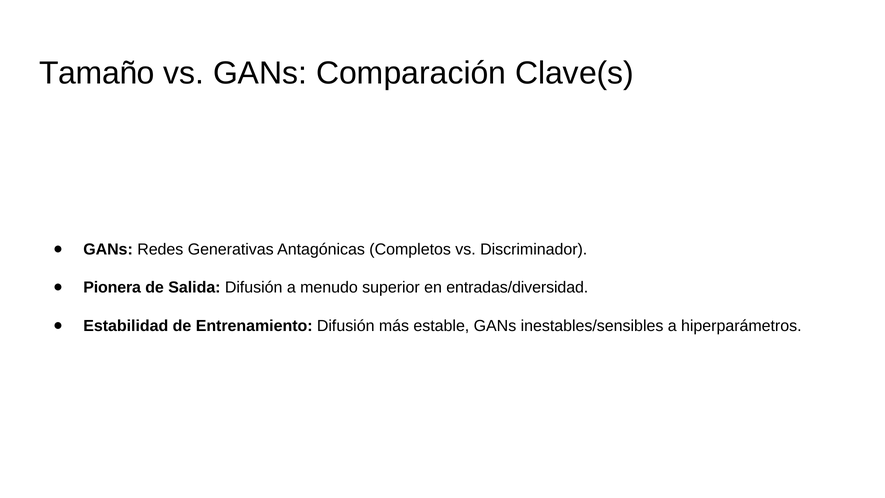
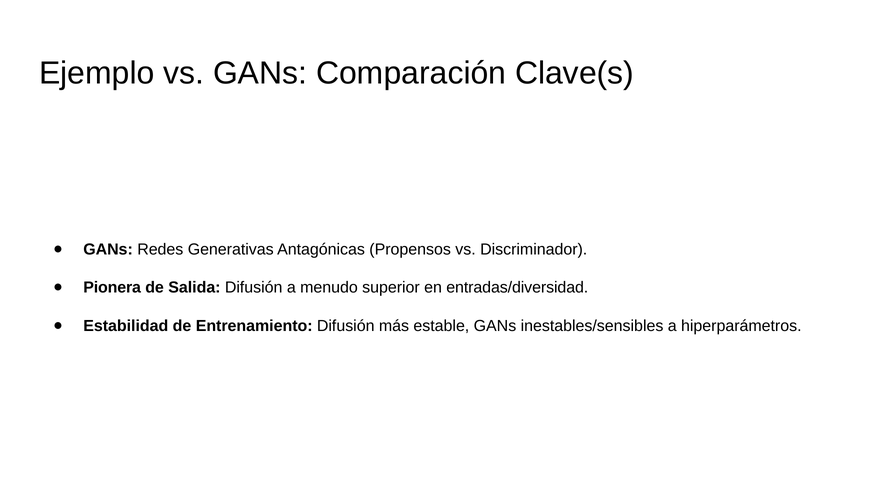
Tamaño: Tamaño -> Ejemplo
Completos: Completos -> Propensos
